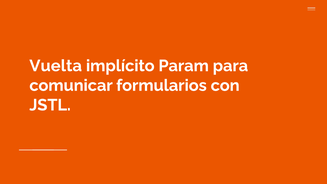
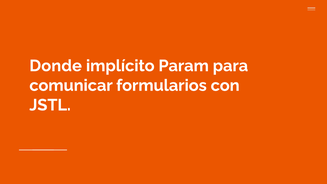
Vuelta: Vuelta -> Donde
